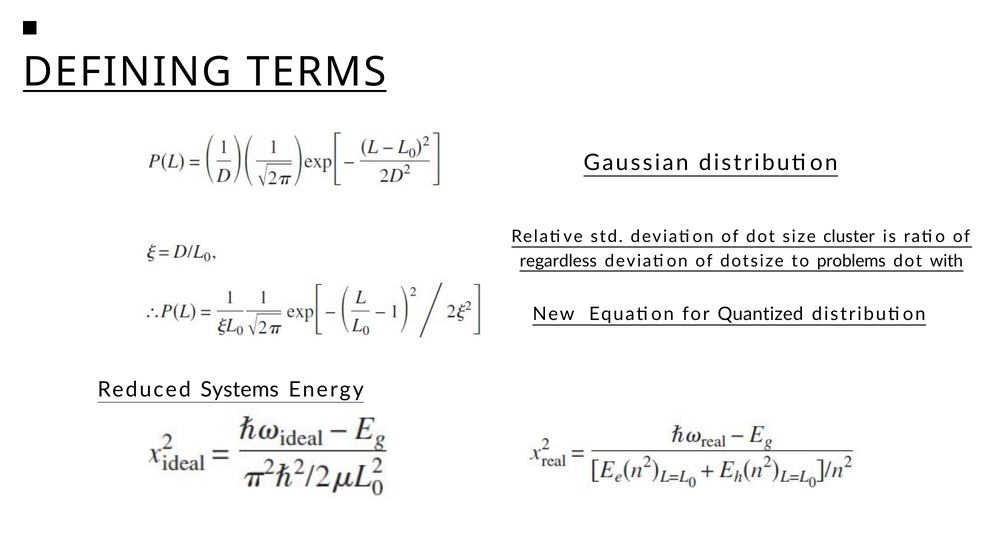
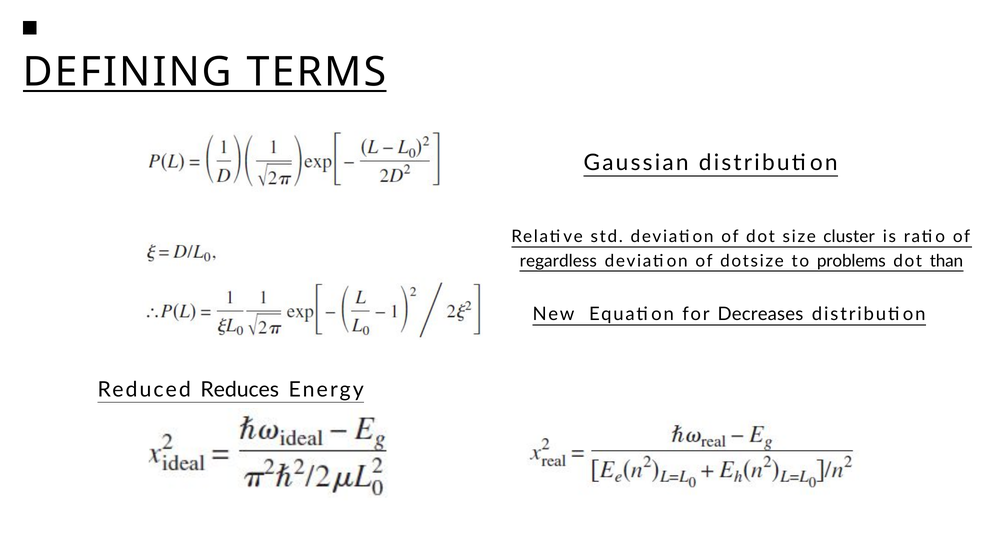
with: with -> than
Quantized: Quantized -> Decreases
Systems: Systems -> Reduces
